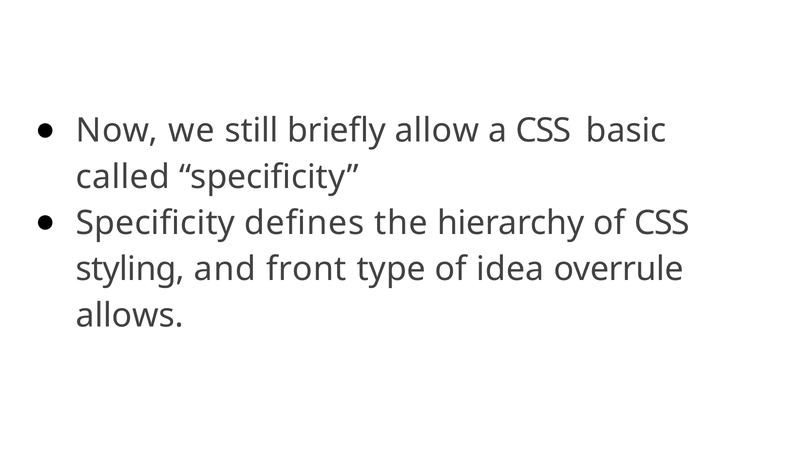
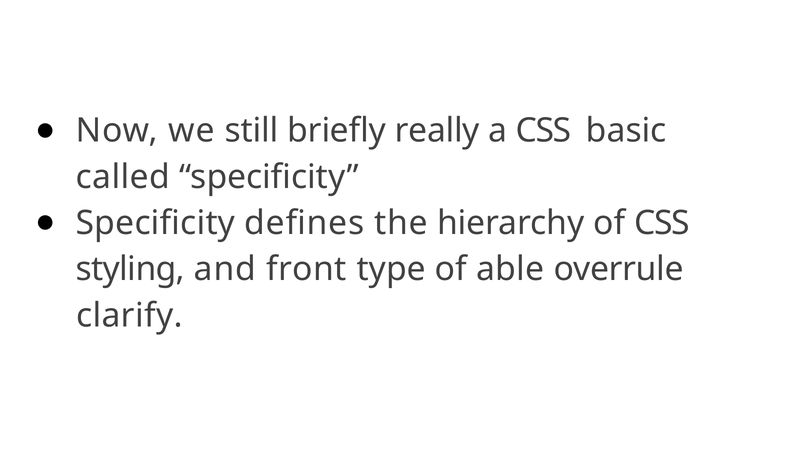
allow: allow -> really
idea: idea -> able
allows: allows -> clarify
